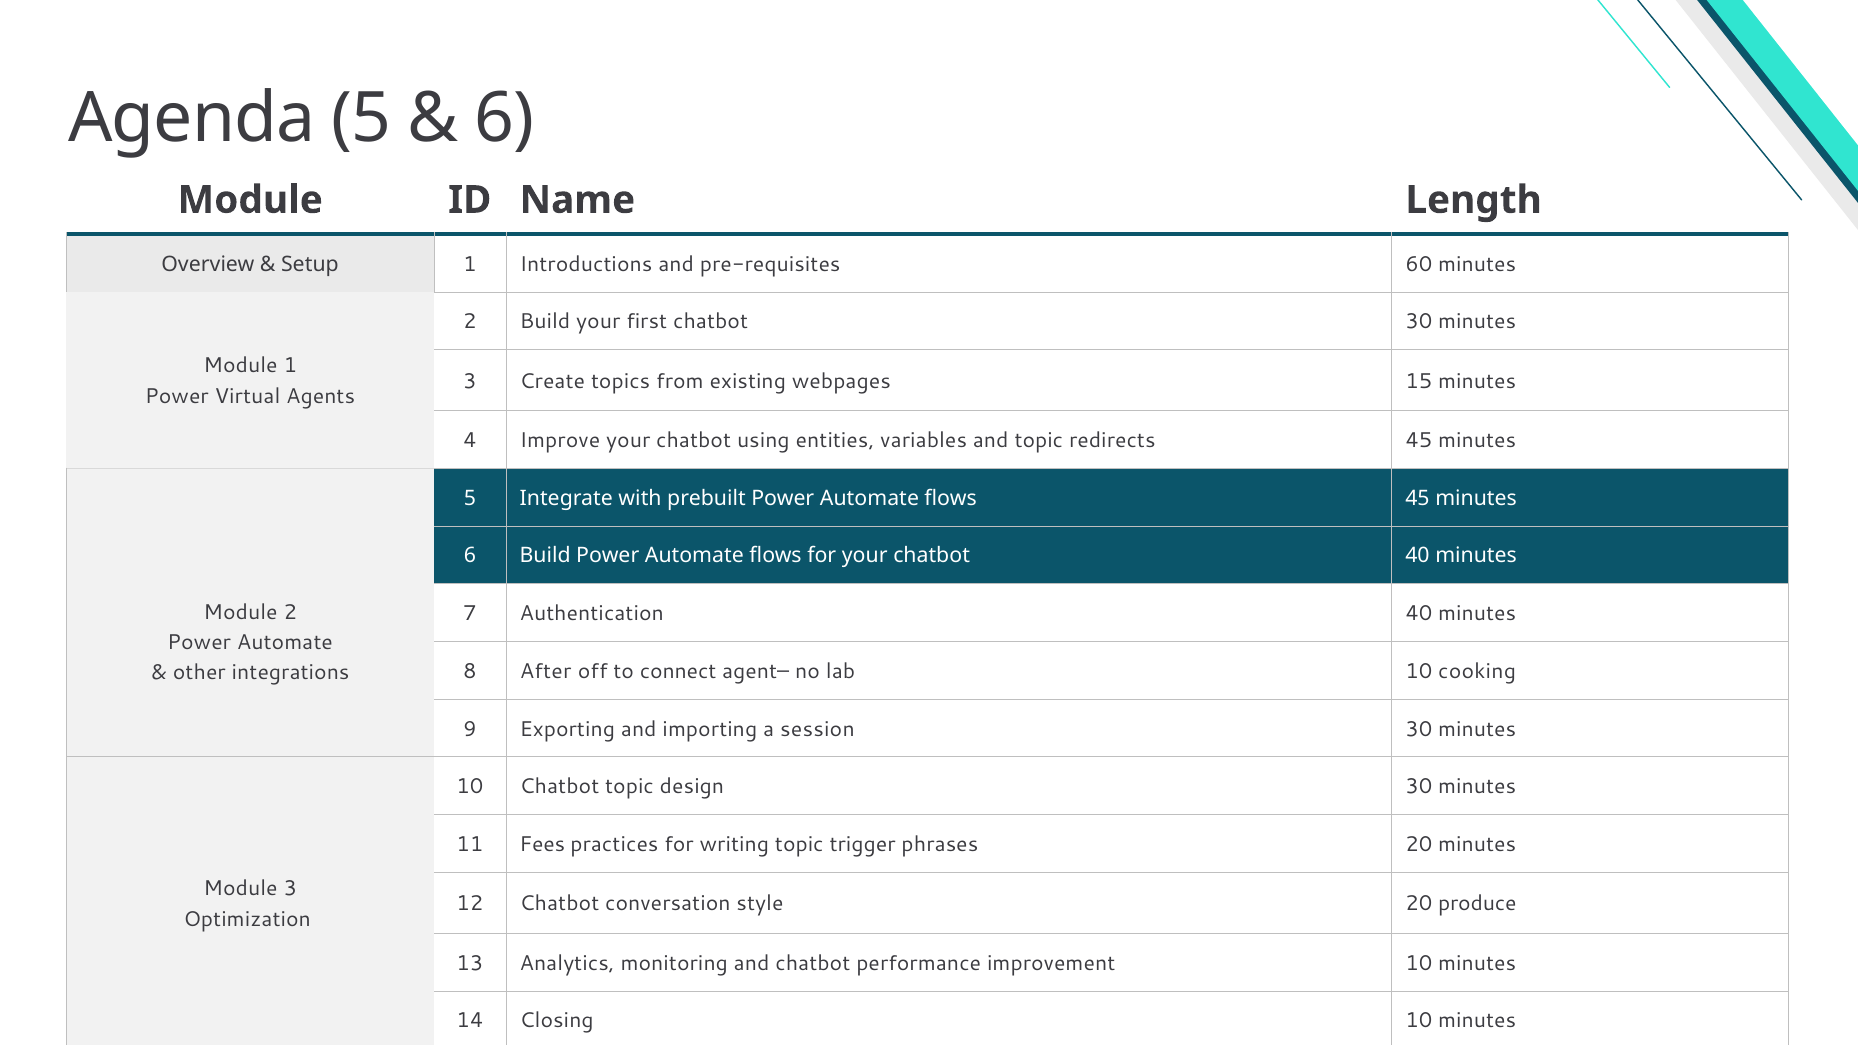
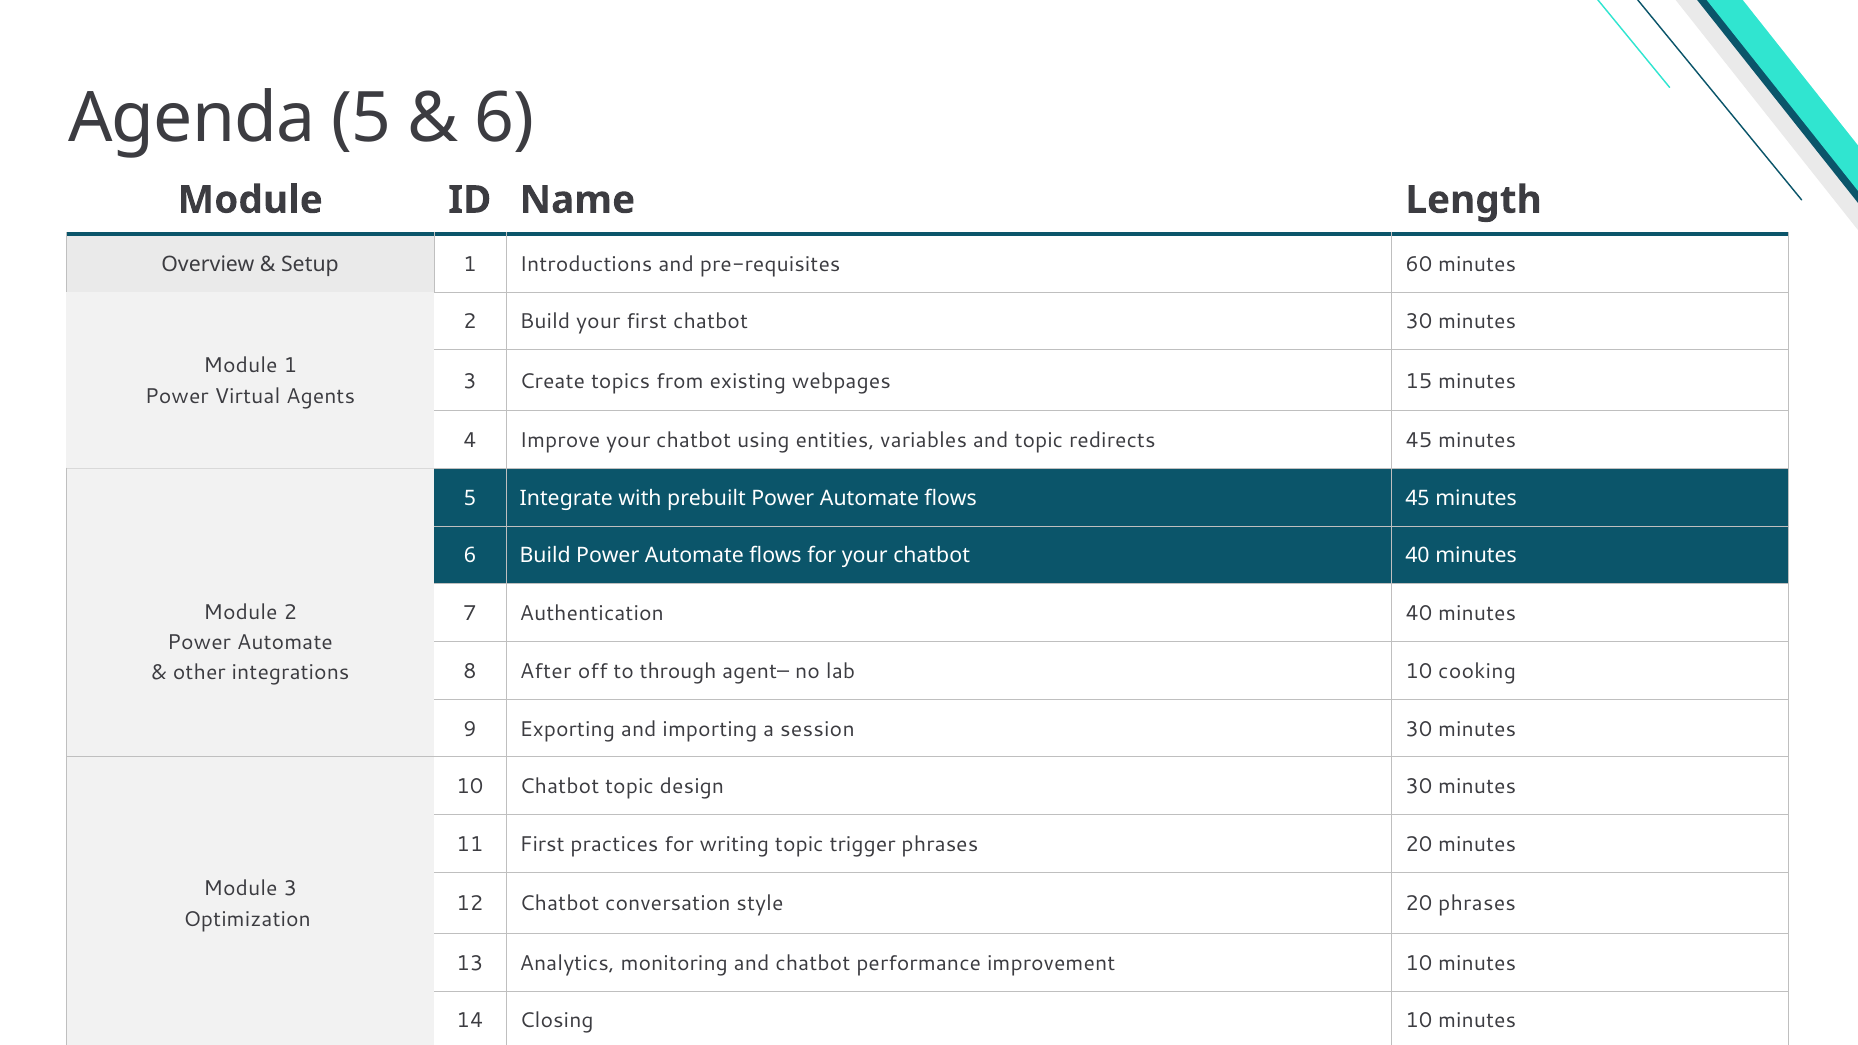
connect: connect -> through
11 Fees: Fees -> First
20 produce: produce -> phrases
